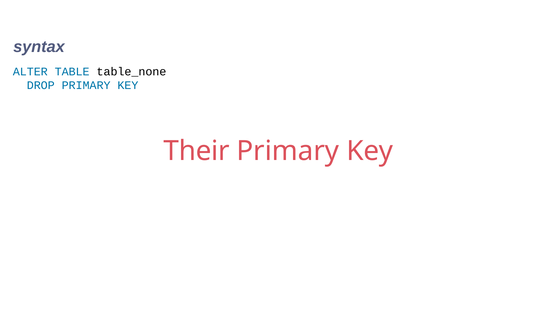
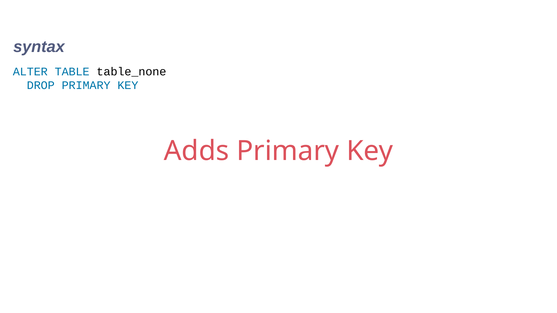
Their: Their -> Adds
